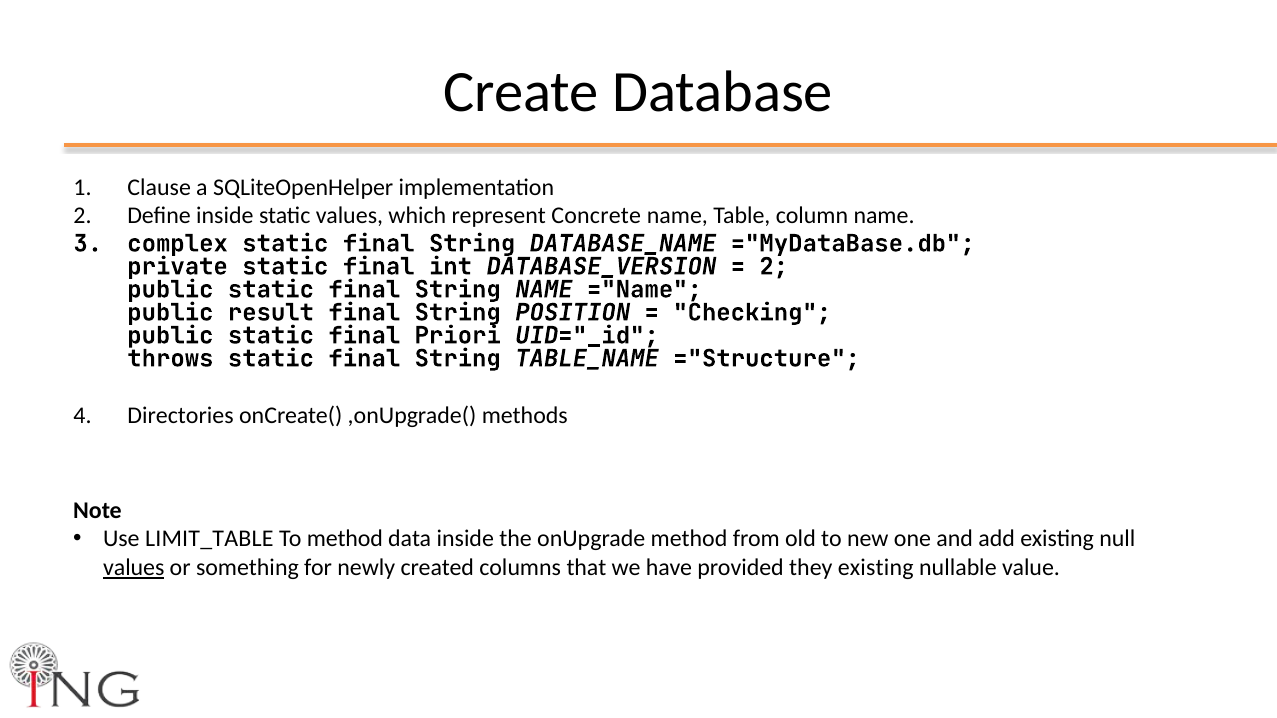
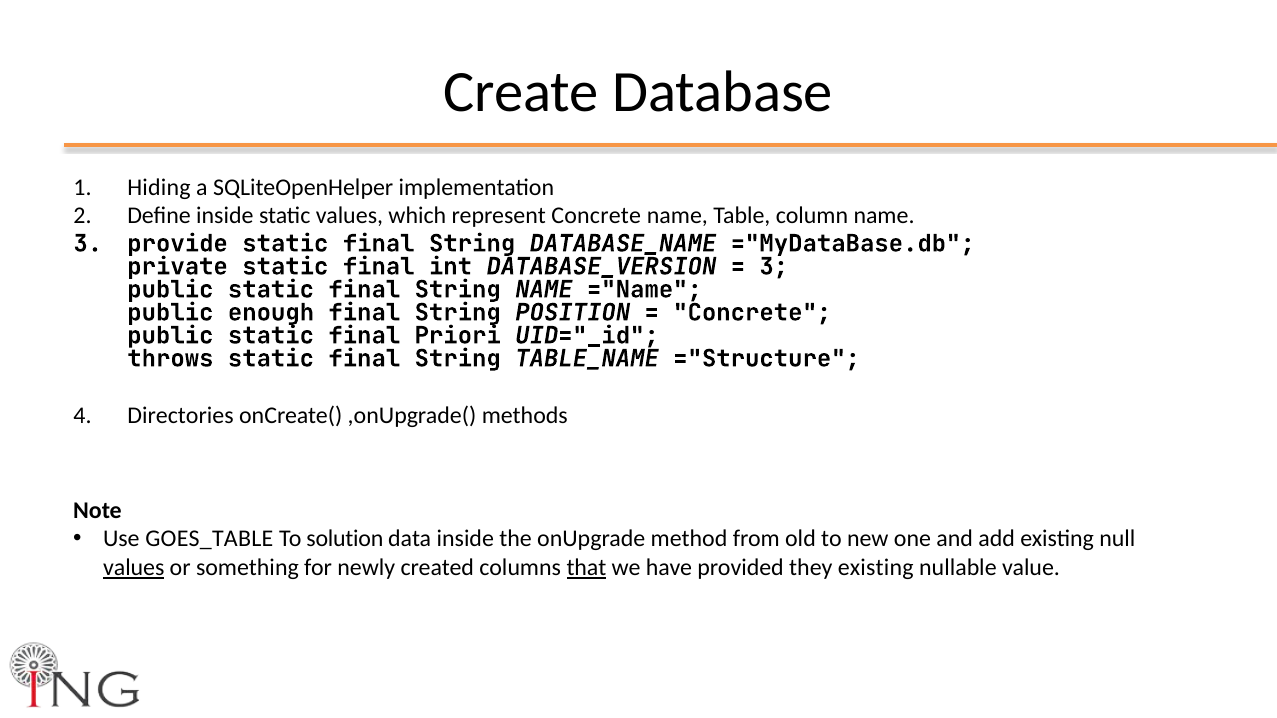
Clause: Clause -> Hiding
complex: complex -> provide
2 at (774, 267): 2 -> 3
result: result -> enough
Checking at (752, 313): Checking -> Concrete
LIMIT_TABLE: LIMIT_TABLE -> GOES_TABLE
To method: method -> solution
that underline: none -> present
